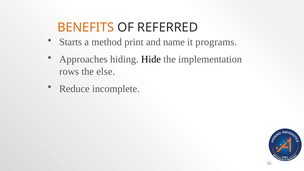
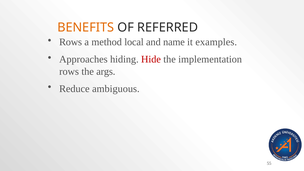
Starts at (71, 42): Starts -> Rows
print: print -> local
programs: programs -> examples
Hide colour: black -> red
else: else -> args
incomplete: incomplete -> ambiguous
